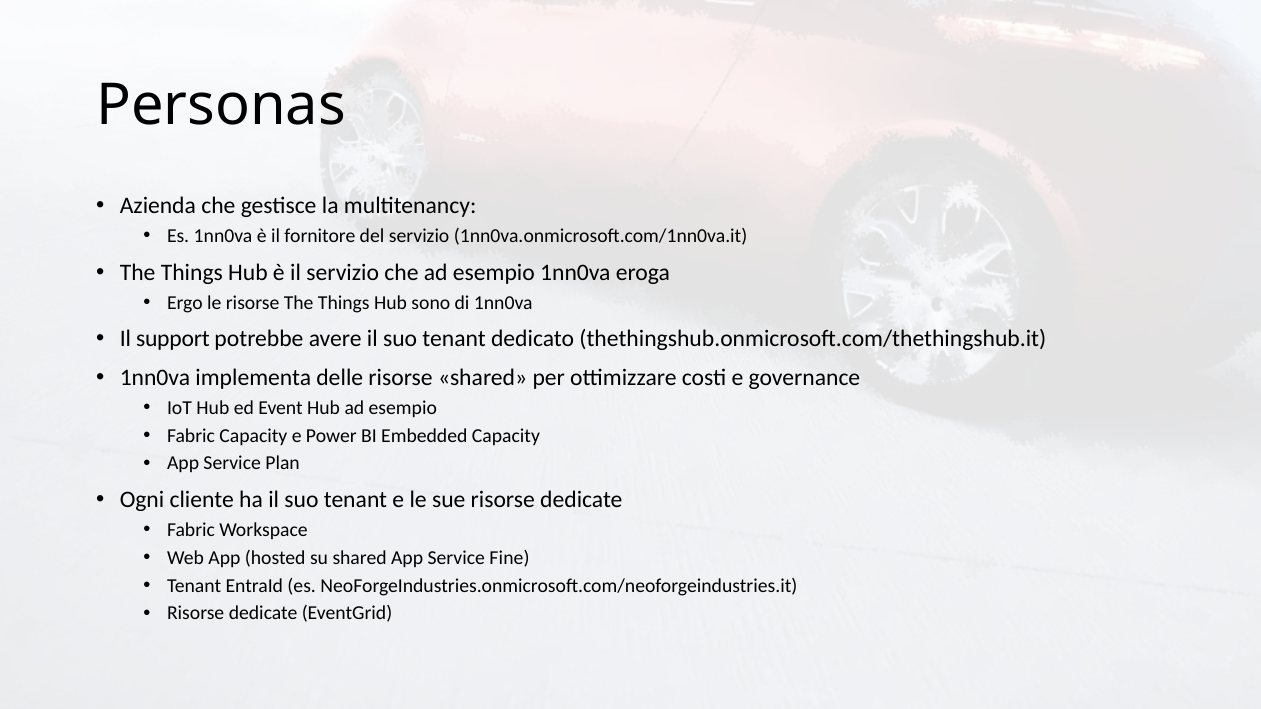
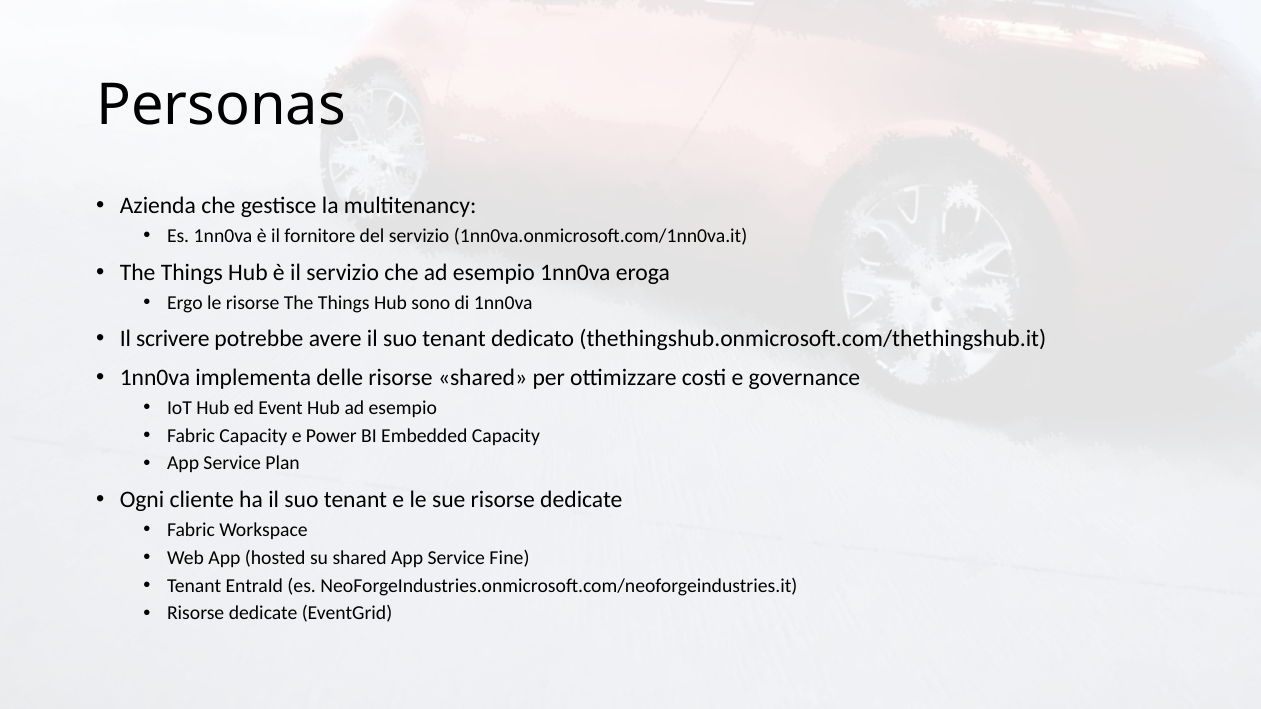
support: support -> scrivere
